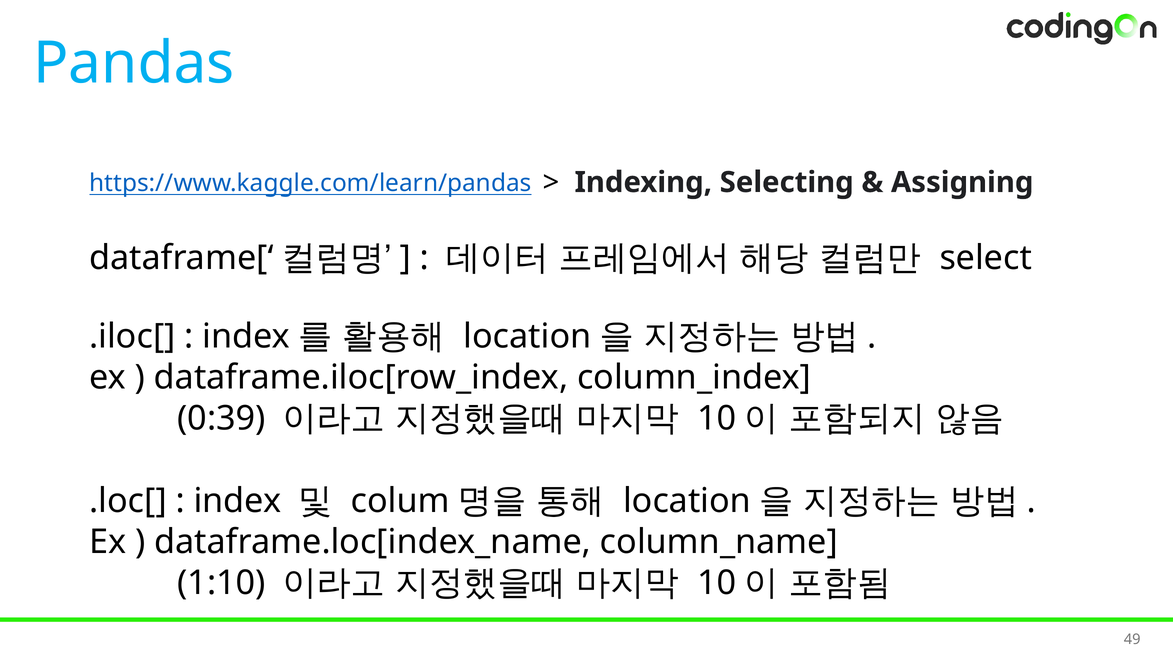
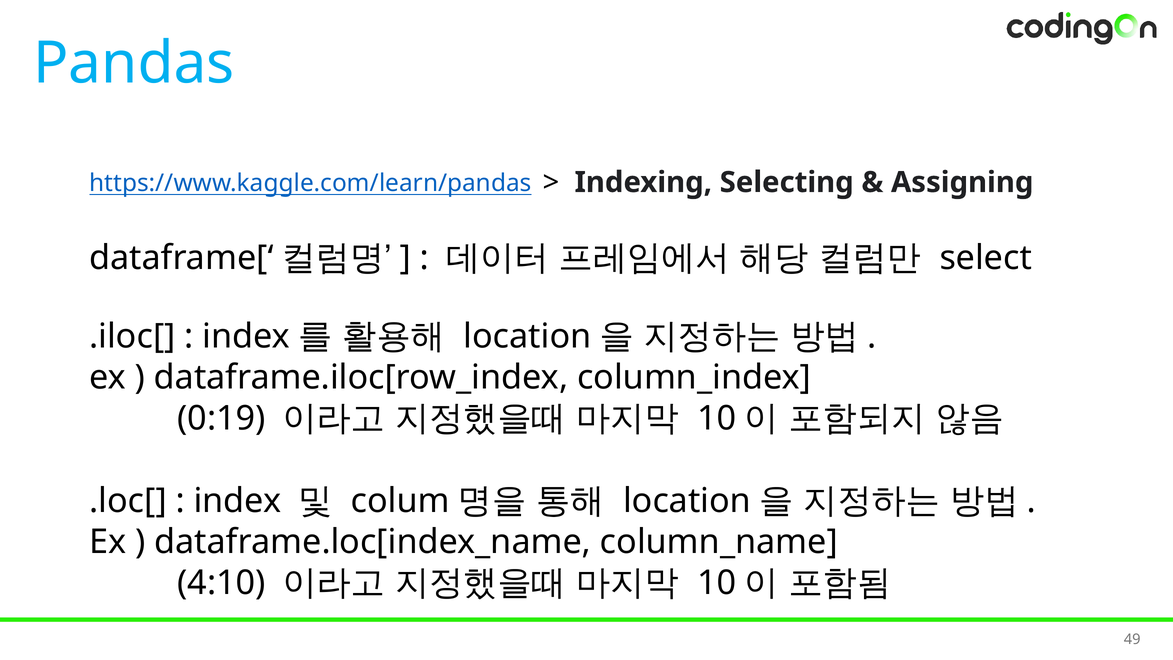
0:39: 0:39 -> 0:19
1:10: 1:10 -> 4:10
